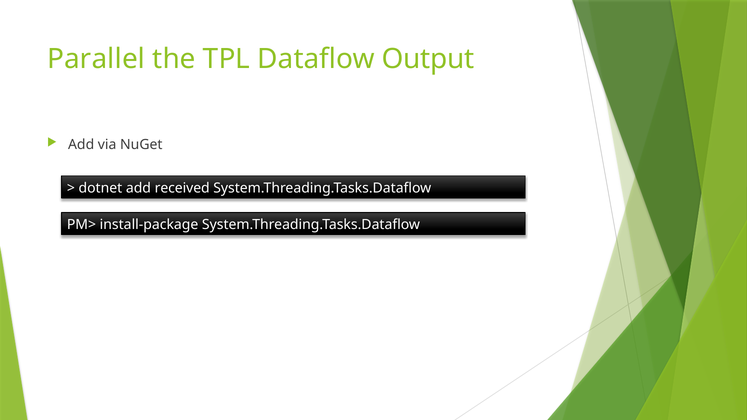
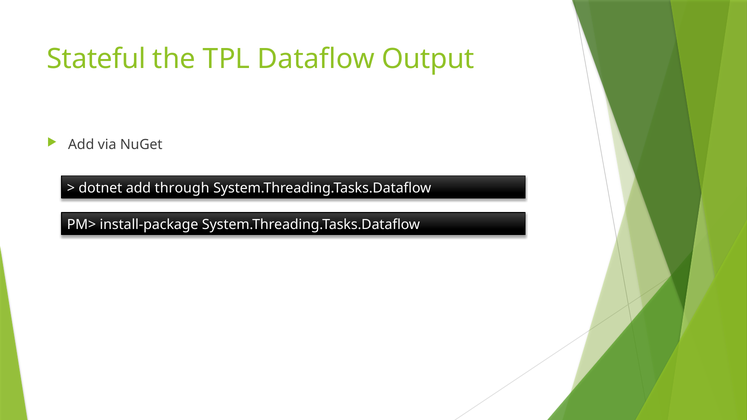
Parallel: Parallel -> Stateful
received: received -> through
